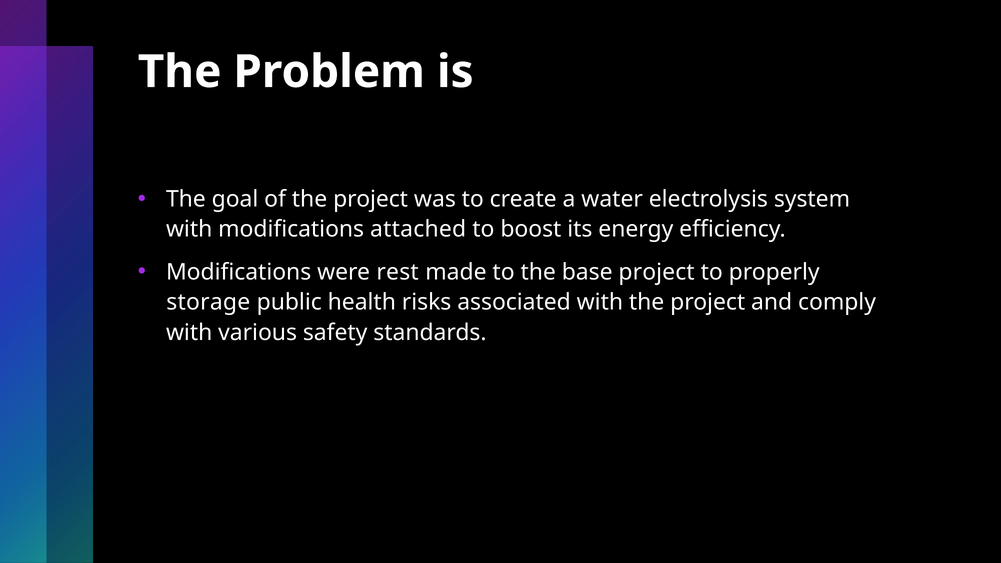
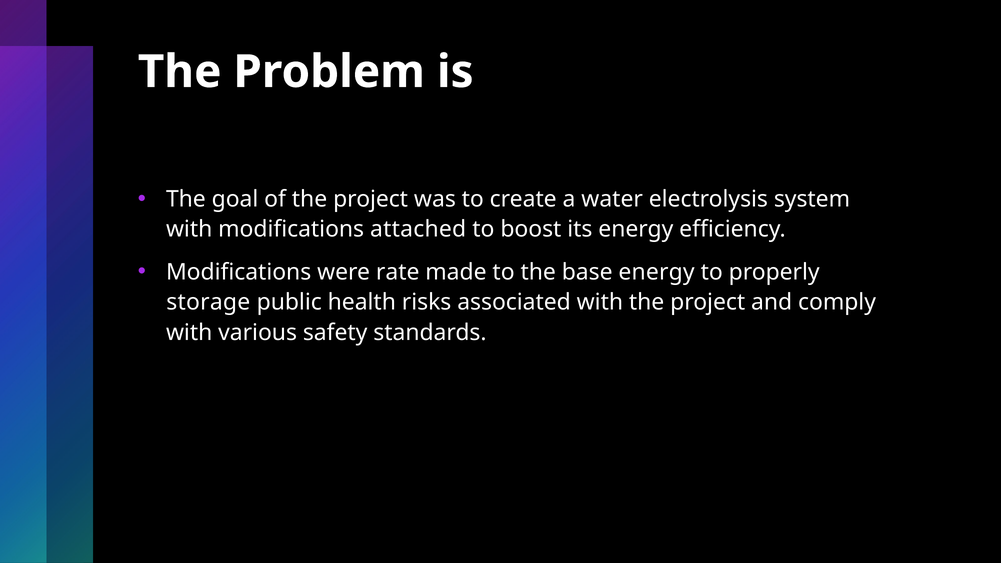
rest: rest -> rate
base project: project -> energy
